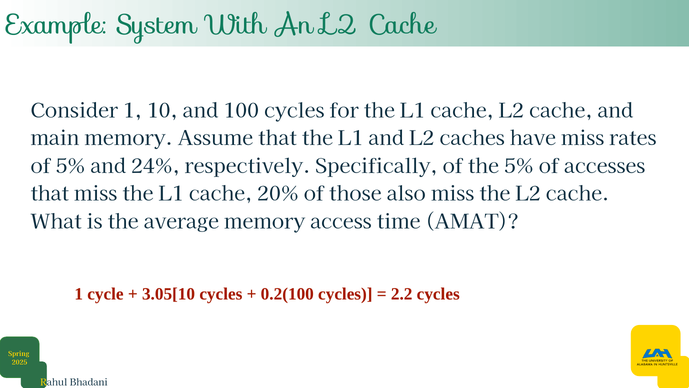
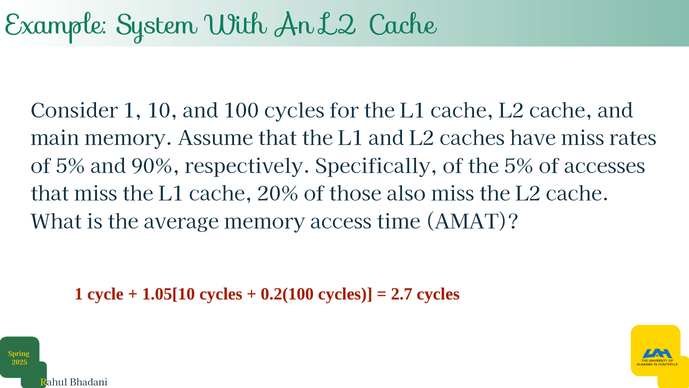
24%: 24% -> 90%
3.05[10: 3.05[10 -> 1.05[10
2.2: 2.2 -> 2.7
